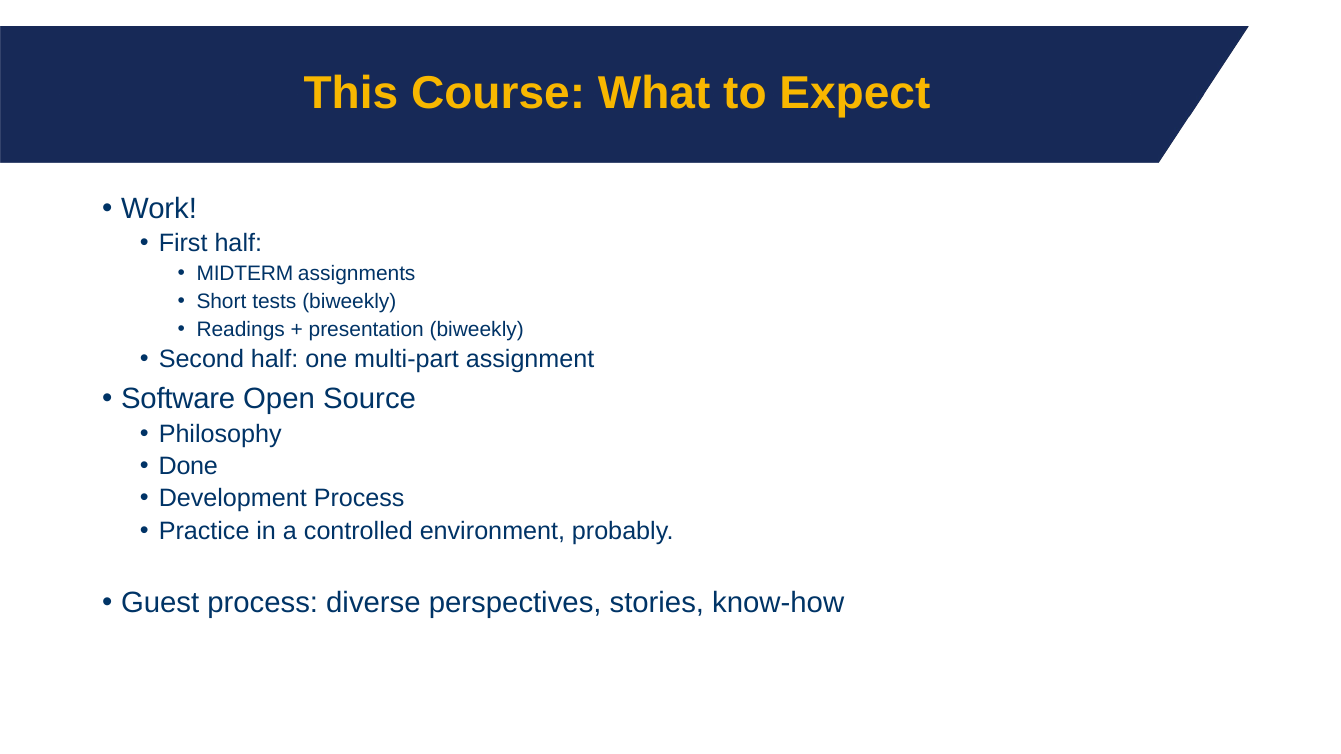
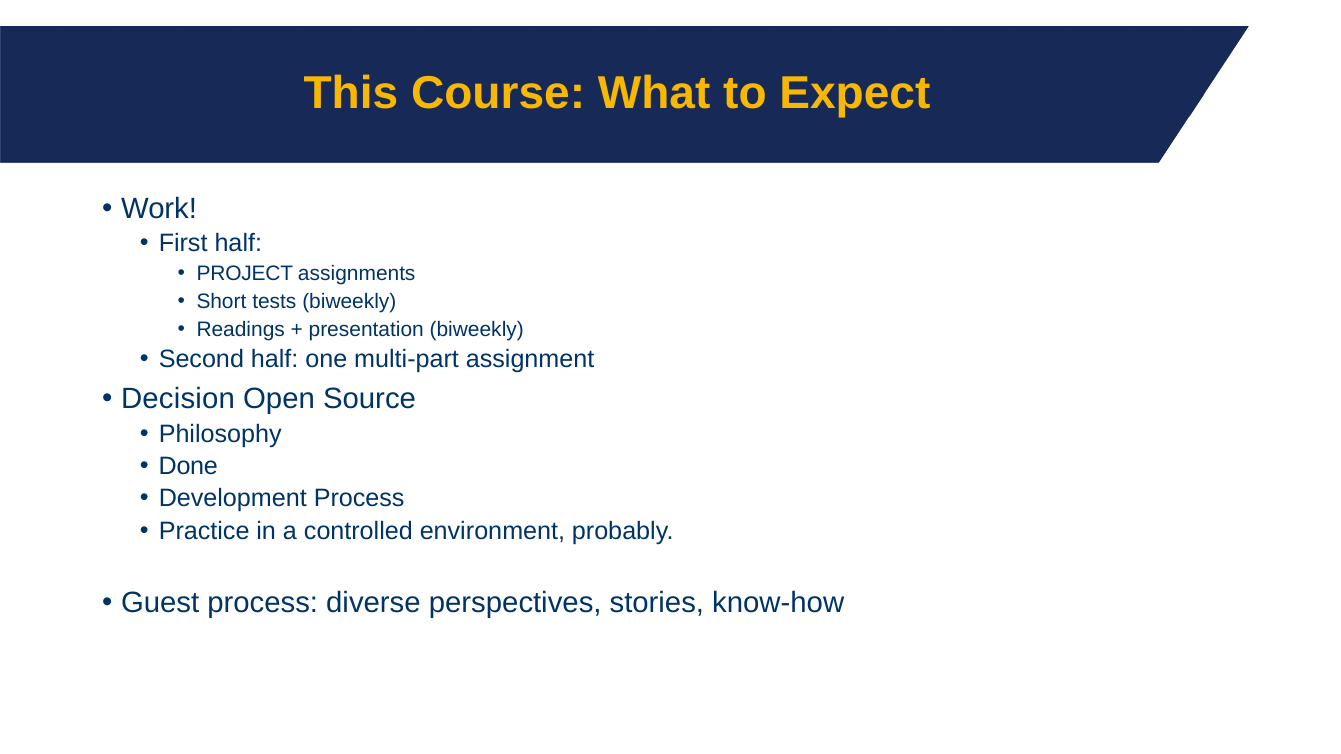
MIDTERM: MIDTERM -> PROJECT
Software: Software -> Decision
